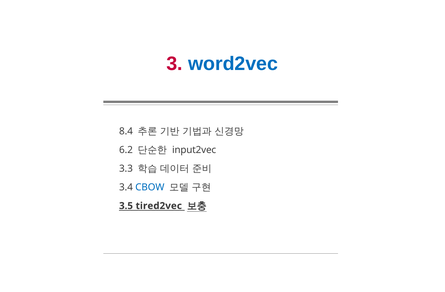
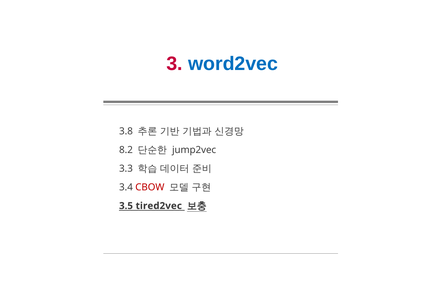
8.4: 8.4 -> 3.8
6.2: 6.2 -> 8.2
input2vec: input2vec -> jump2vec
CBOW colour: blue -> red
